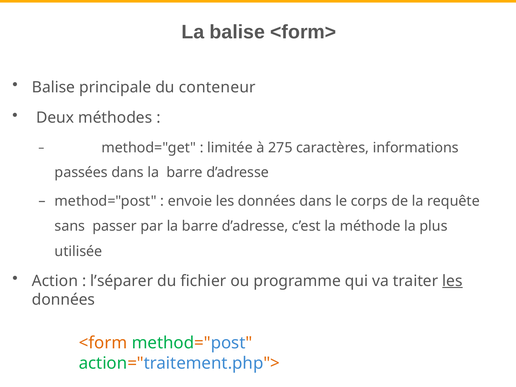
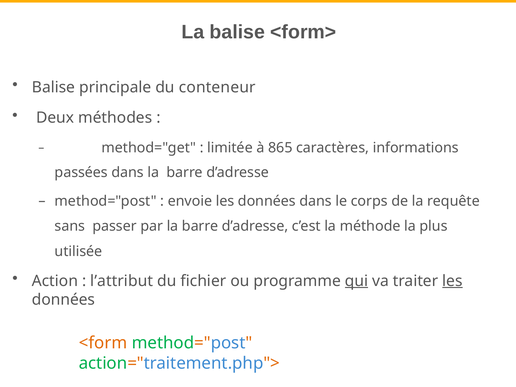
275: 275 -> 865
l’séparer: l’séparer -> l’attribut
qui underline: none -> present
